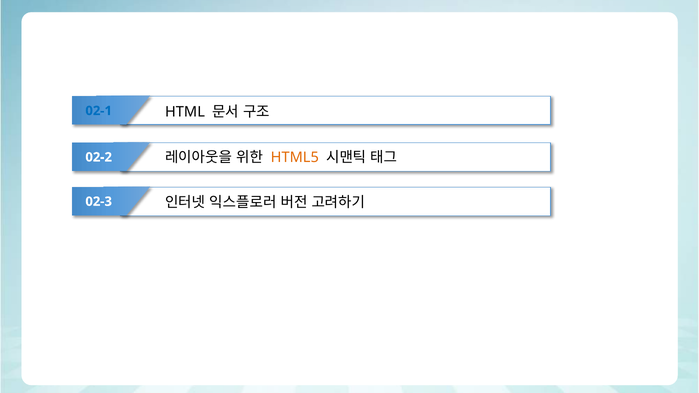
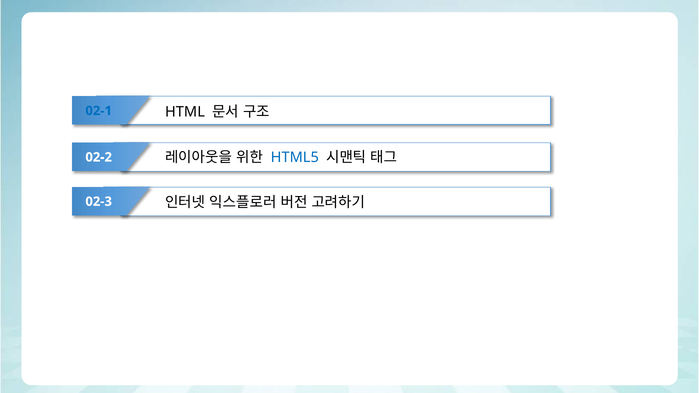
HTML5 colour: orange -> blue
